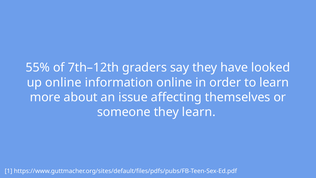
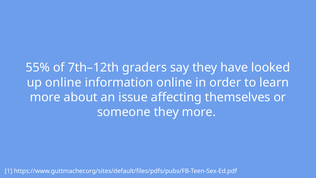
they learn: learn -> more
